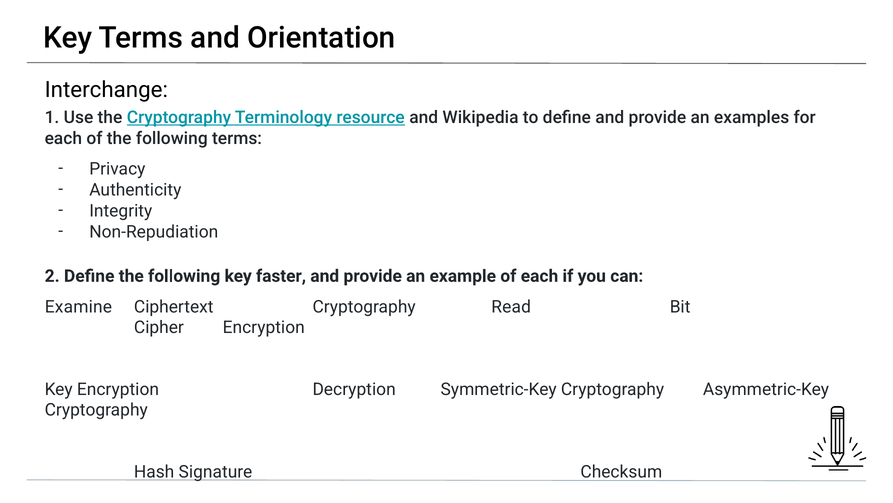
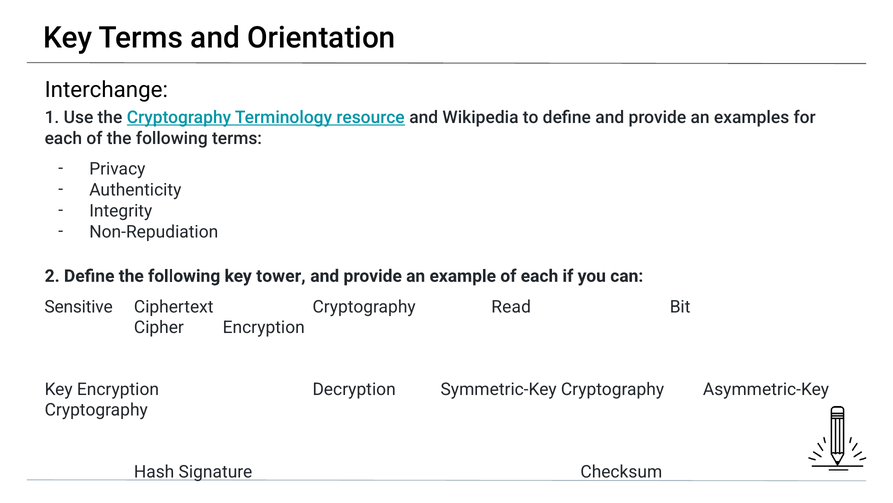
faster: faster -> tower
Examine: Examine -> Sensitive
